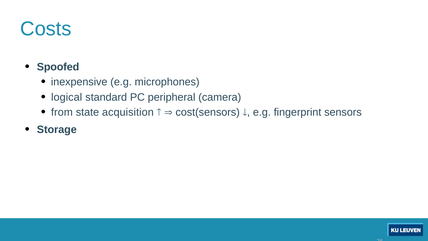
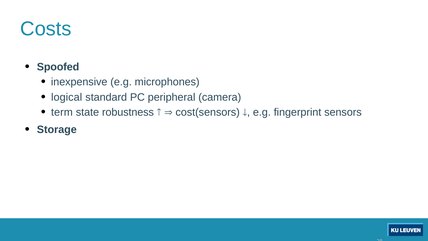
from: from -> term
acquisition: acquisition -> robustness
